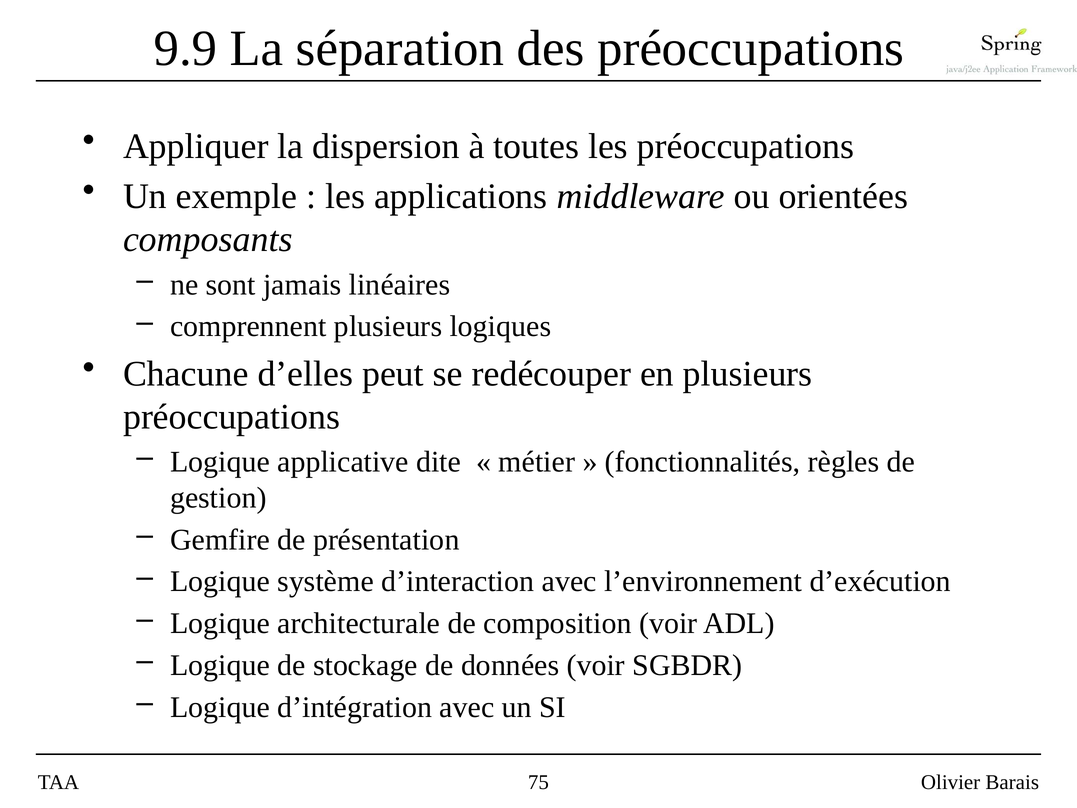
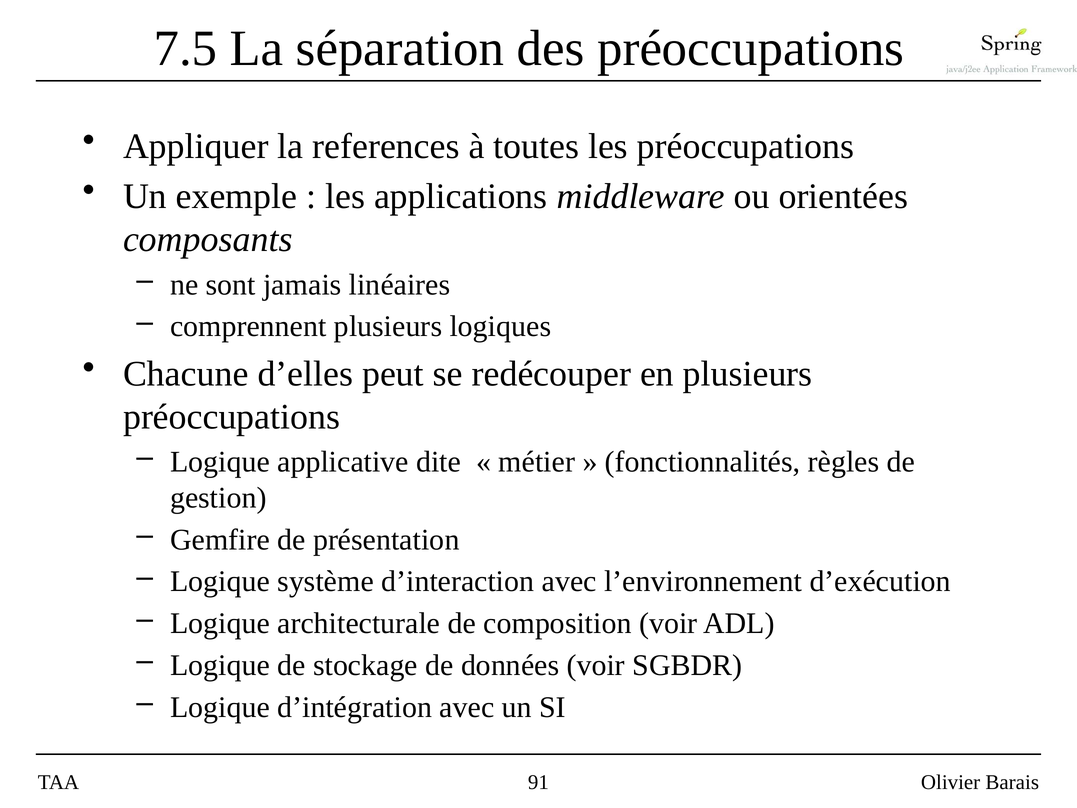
9.9: 9.9 -> 7.5
dispersion: dispersion -> references
75: 75 -> 91
